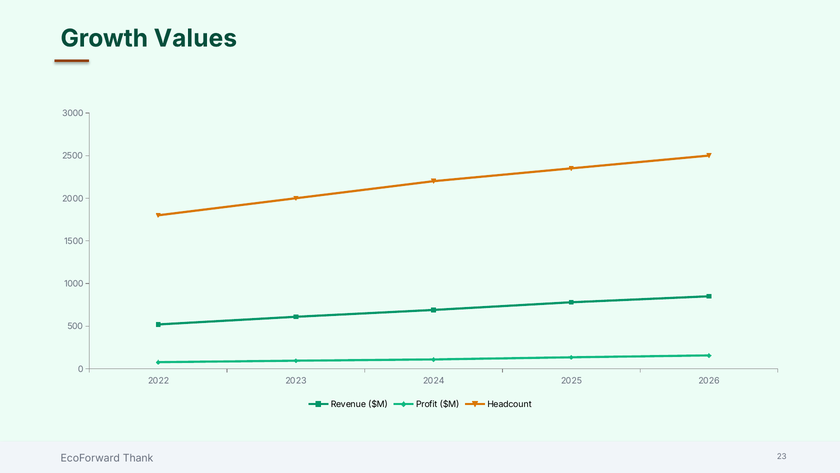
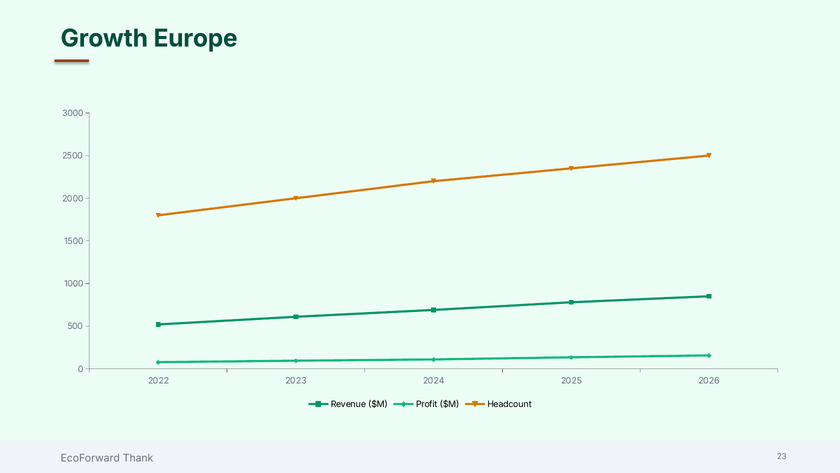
Values: Values -> Europe
